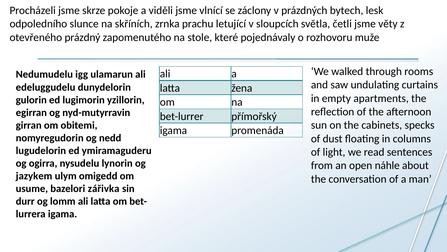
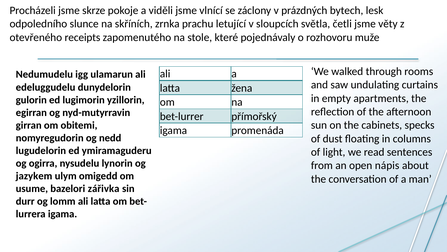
prázdný: prázdný -> receipts
náhle: náhle -> nápis
